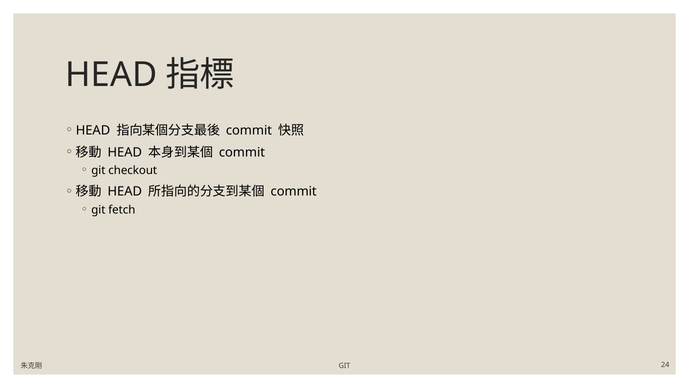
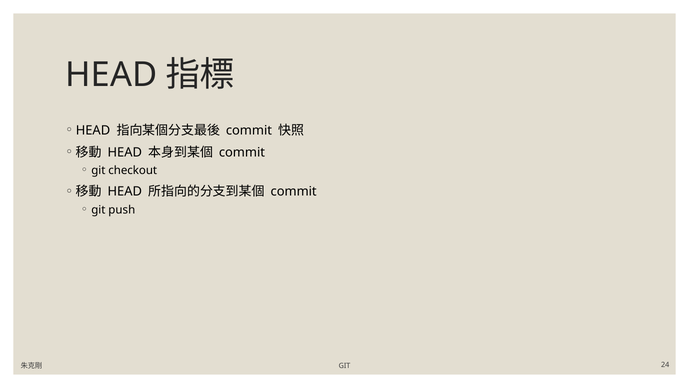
fetch: fetch -> push
